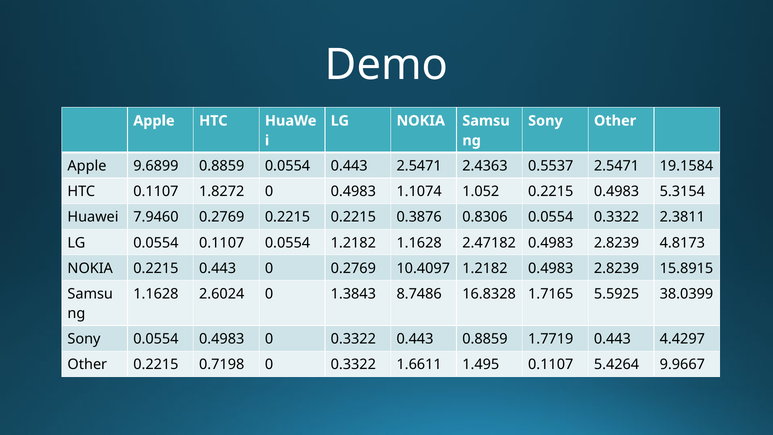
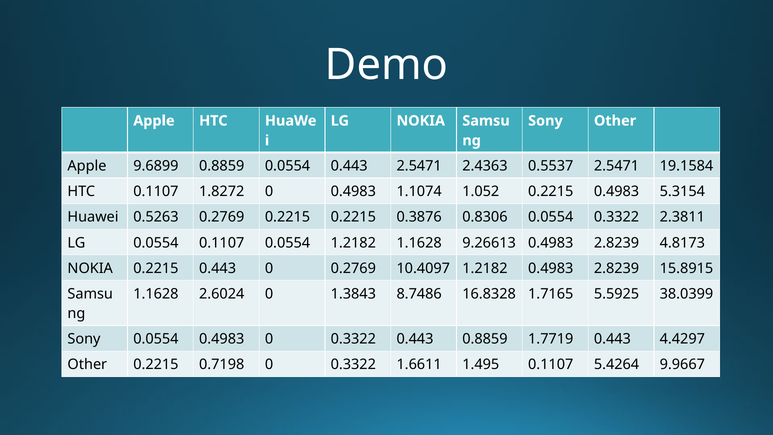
7.9460: 7.9460 -> 0.5263
2.47182: 2.47182 -> 9.26613
